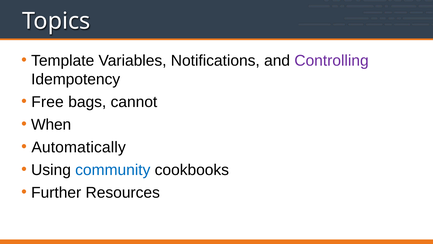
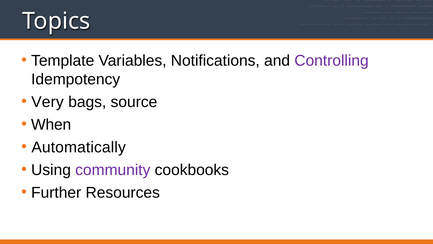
Free: Free -> Very
cannot: cannot -> source
community colour: blue -> purple
